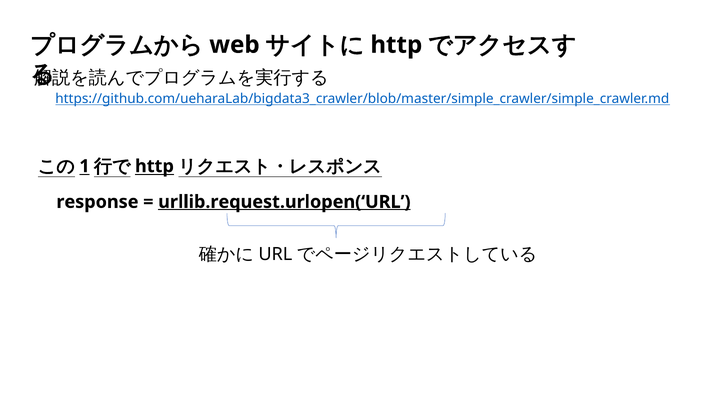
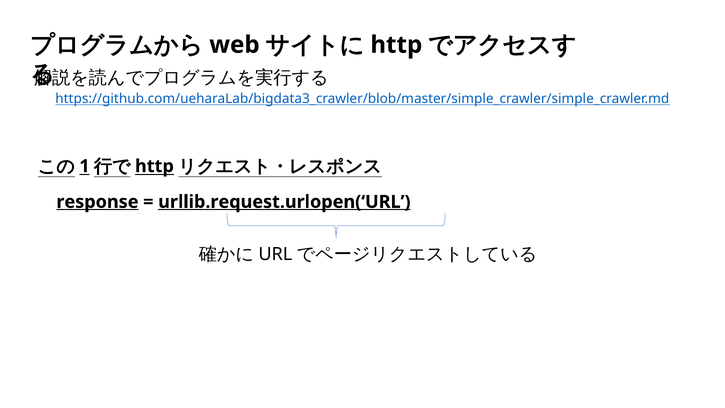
response underline: none -> present
